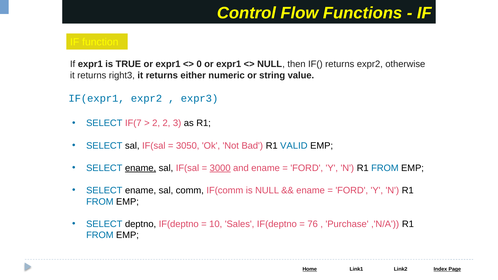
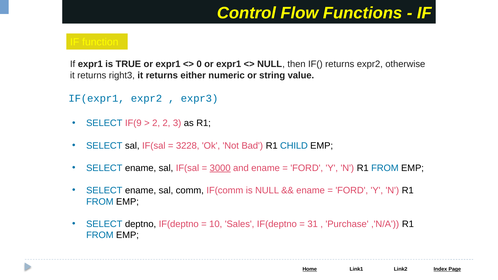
IF(7: IF(7 -> IF(9
3050: 3050 -> 3228
VALID: VALID -> CHILD
ename at (141, 168) underline: present -> none
76: 76 -> 31
